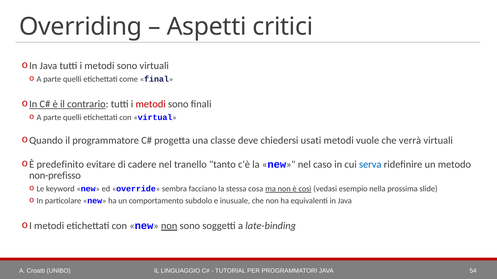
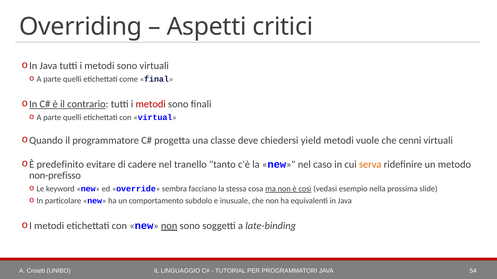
usati: usati -> yield
verrà: verrà -> cenni
serva colour: blue -> orange
